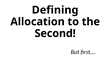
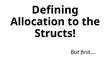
Second: Second -> Structs
